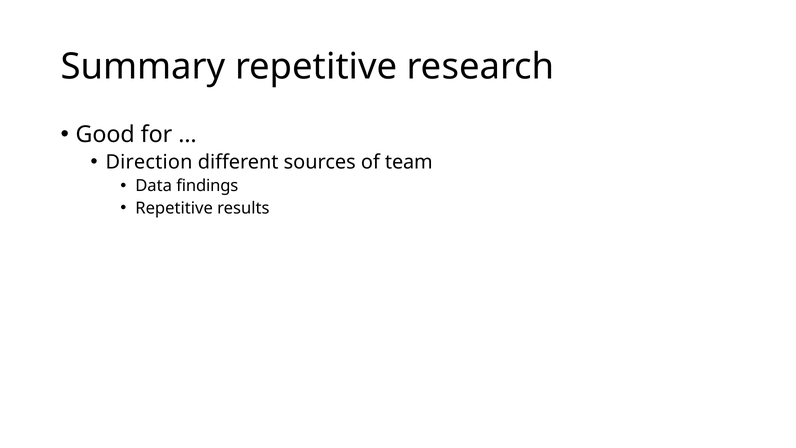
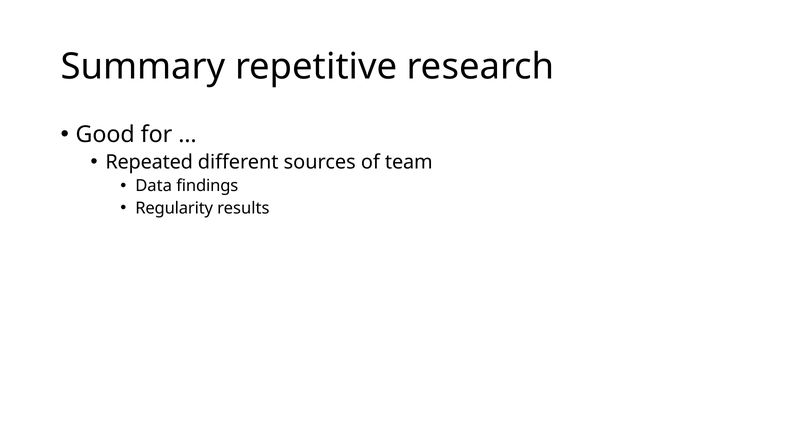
Direction: Direction -> Repeated
Repetitive at (174, 208): Repetitive -> Regularity
